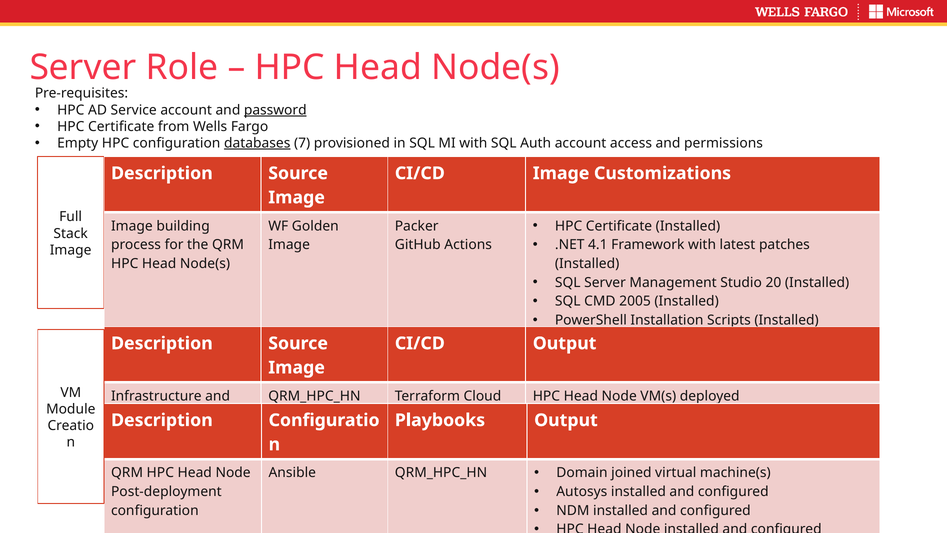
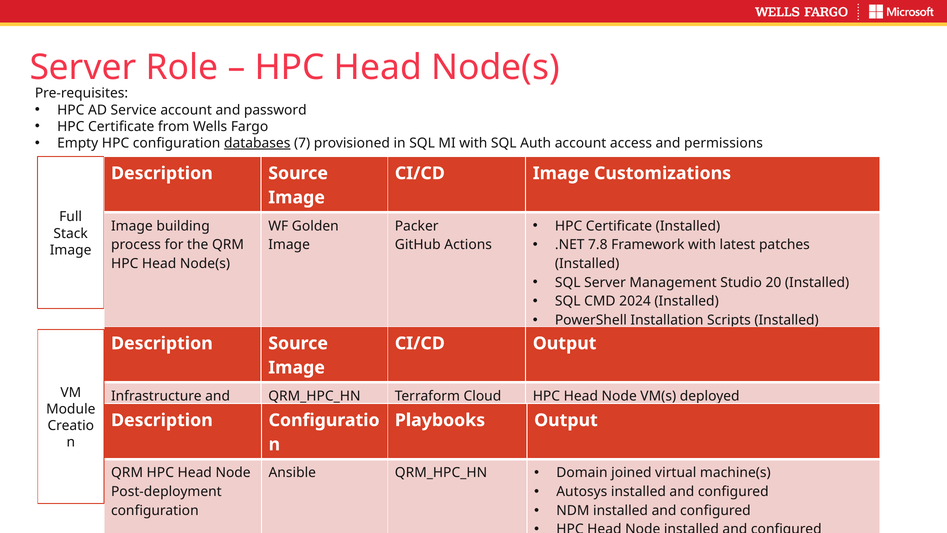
password underline: present -> none
4.1: 4.1 -> 7.8
2005: 2005 -> 2024
